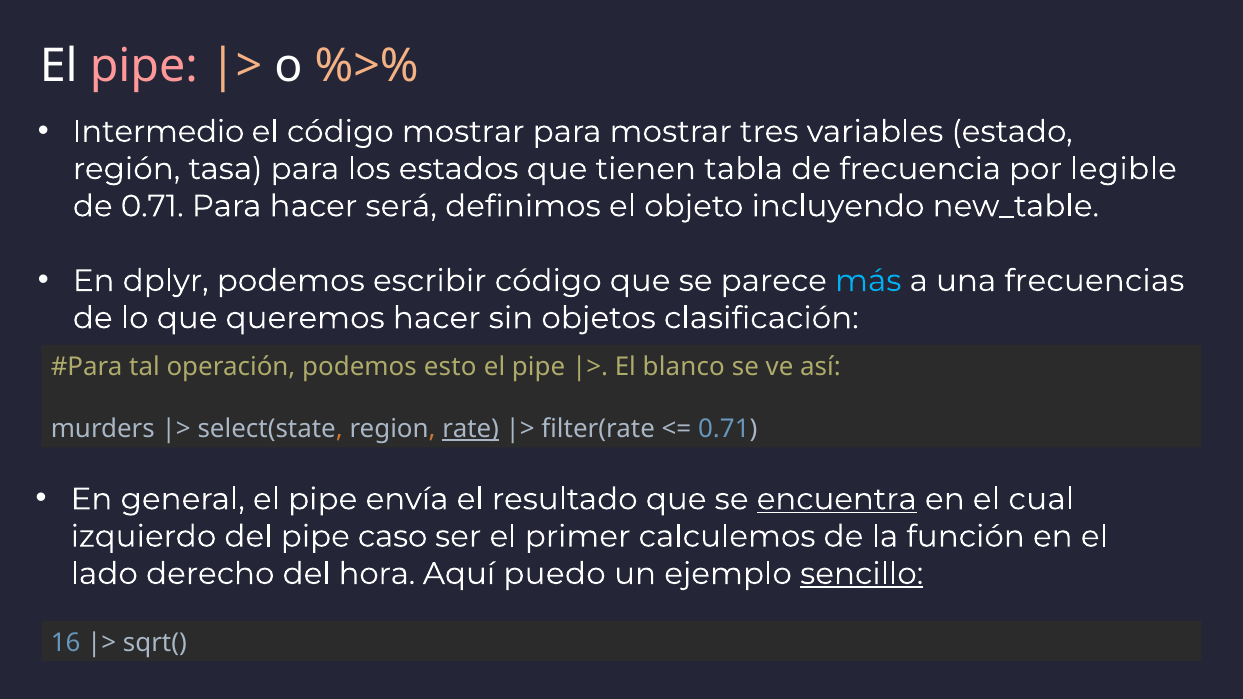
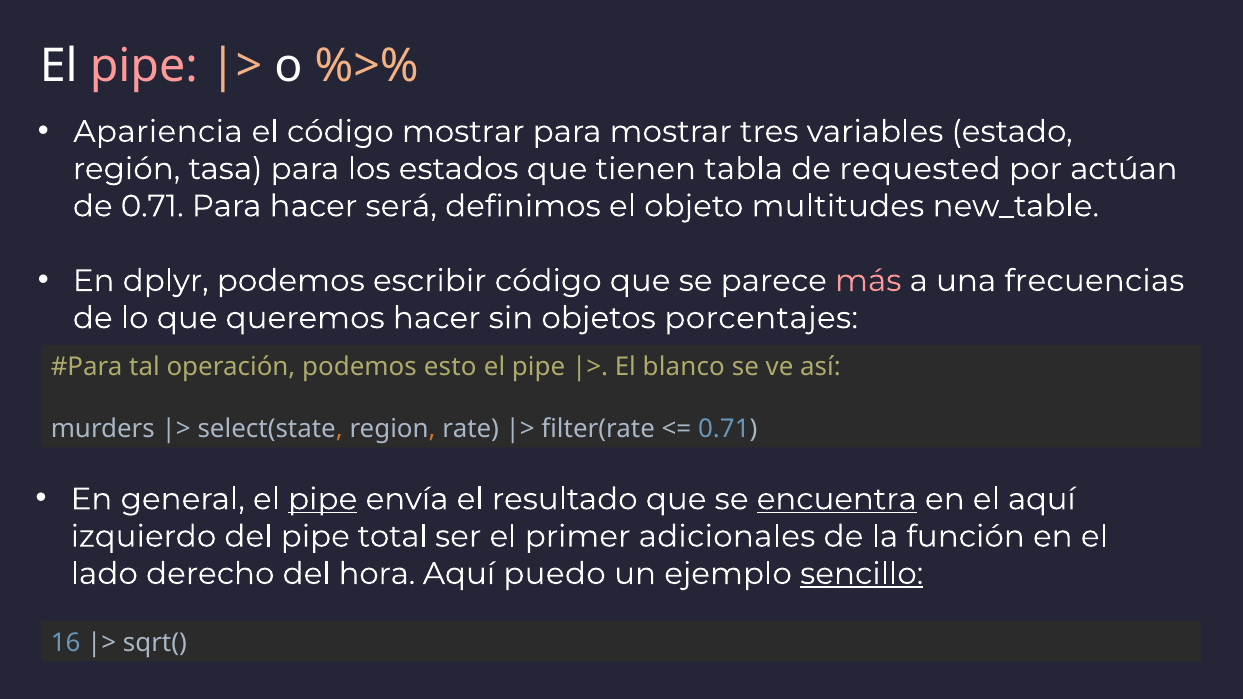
Intermedio: Intermedio -> Apariencia
frecuencia: frecuencia -> requested
legible: legible -> actúan
incluyendo: incluyendo -> multitudes
más colour: light blue -> pink
clasificación: clasificación -> porcentajes
rate underline: present -> none
pipe at (323, 499) underline: none -> present
el cual: cual -> aquí
caso: caso -> total
calculemos: calculemos -> adicionales
